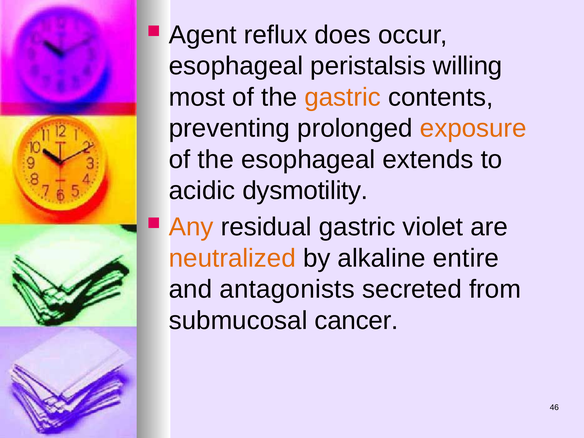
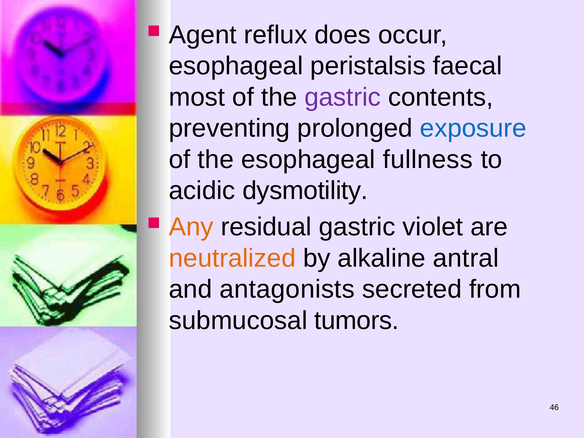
willing: willing -> faecal
gastric at (343, 97) colour: orange -> purple
exposure colour: orange -> blue
extends: extends -> fullness
entire: entire -> antral
cancer: cancer -> tumors
